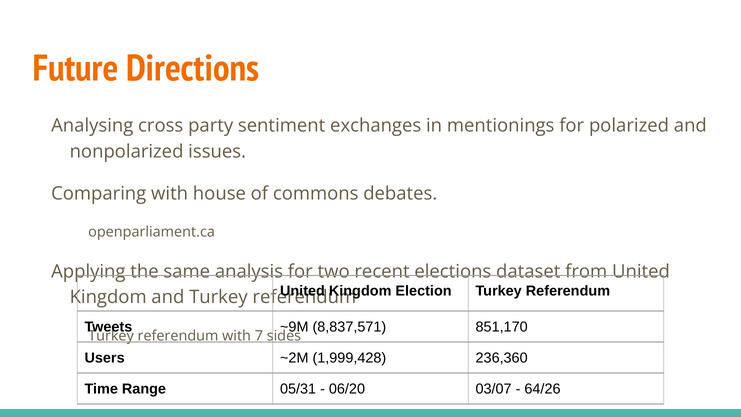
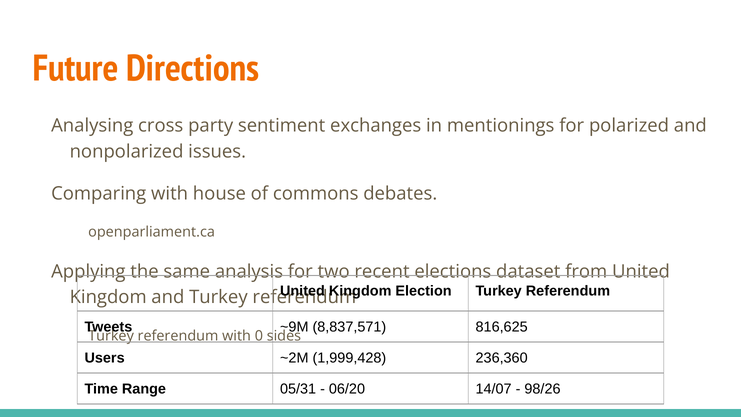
851,170: 851,170 -> 816,625
7: 7 -> 0
03/07: 03/07 -> 14/07
64/26: 64/26 -> 98/26
